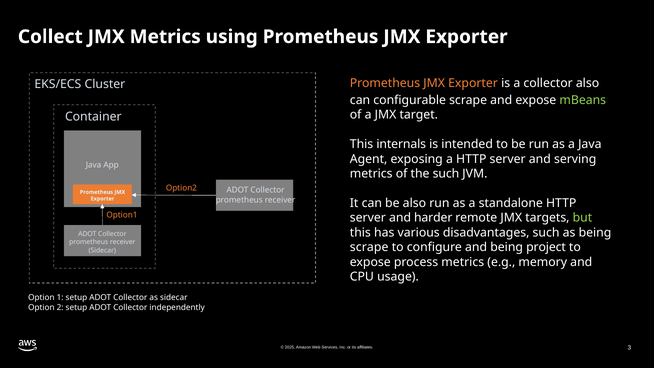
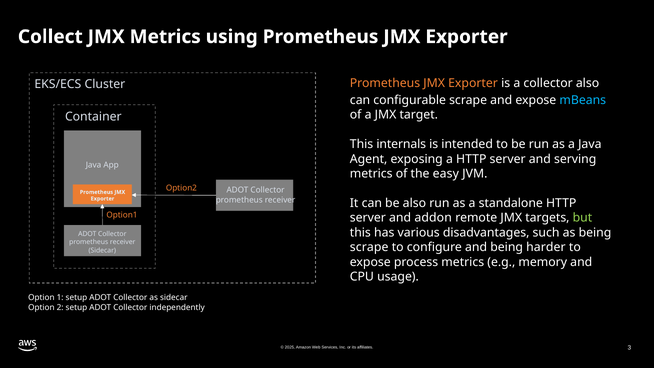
mBeans colour: light green -> light blue
the such: such -> easy
harder: harder -> addon
project: project -> harder
